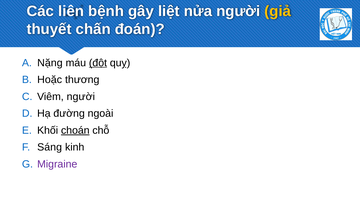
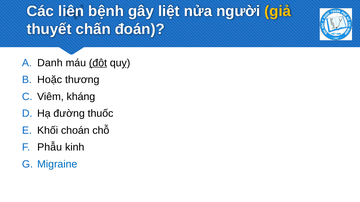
Nặng: Nặng -> Danh
Viêm người: người -> kháng
ngoài: ngoài -> thuốc
choán underline: present -> none
Sáng: Sáng -> Phẫu
Migraine colour: purple -> blue
